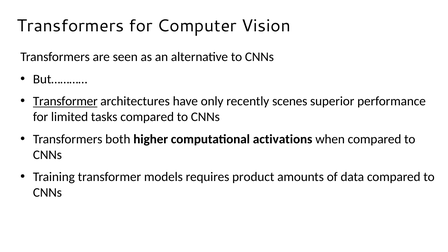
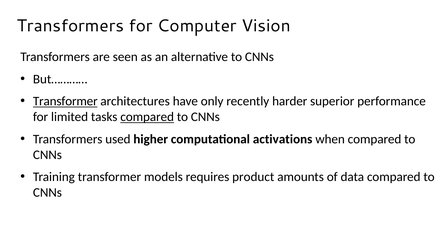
scenes: scenes -> harder
compared at (147, 117) underline: none -> present
both: both -> used
